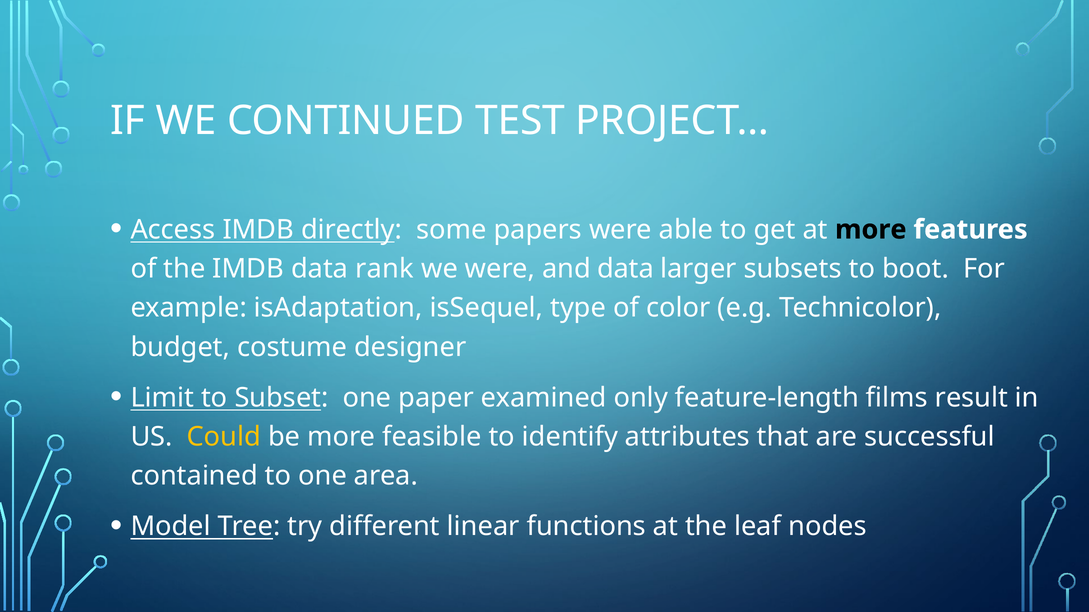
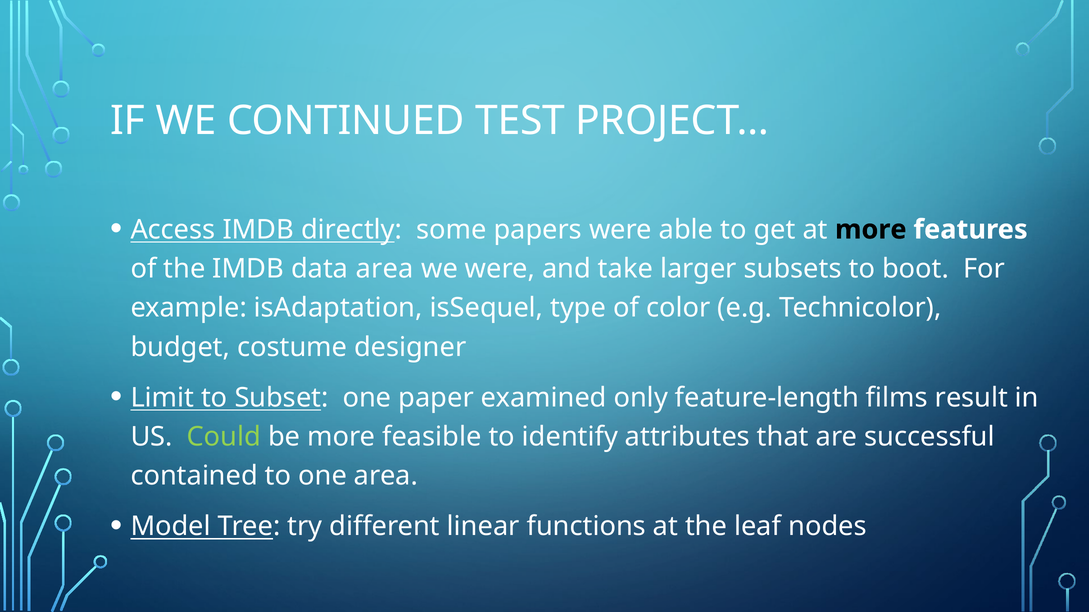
data rank: rank -> area
and data: data -> take
Could colour: yellow -> light green
